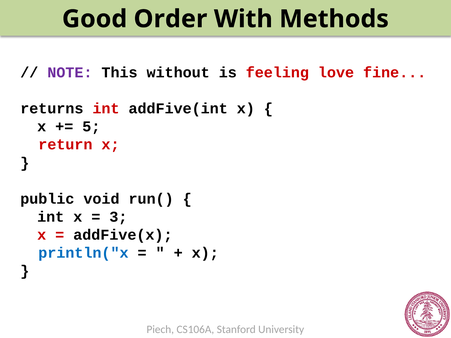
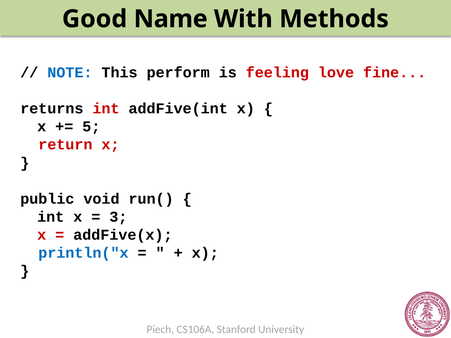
Order: Order -> Name
NOTE colour: purple -> blue
without: without -> perform
